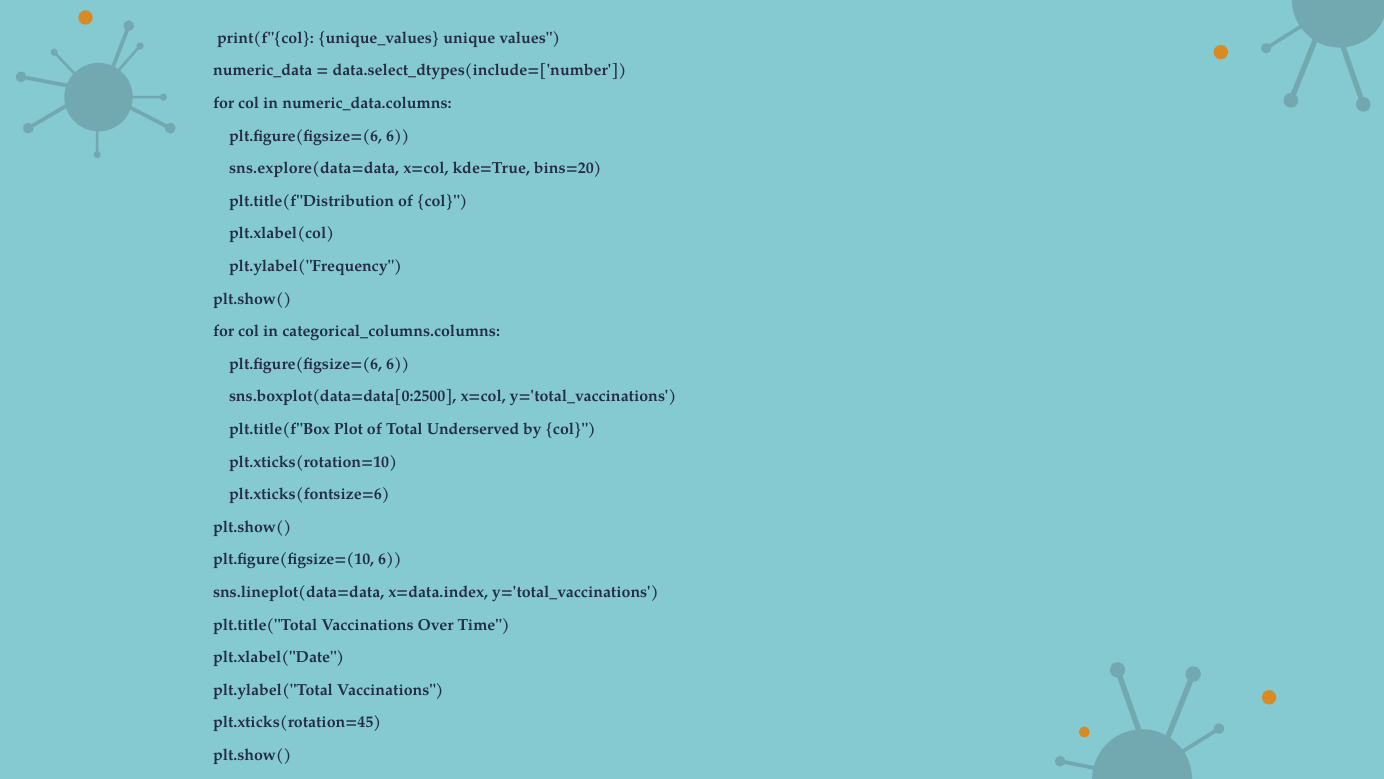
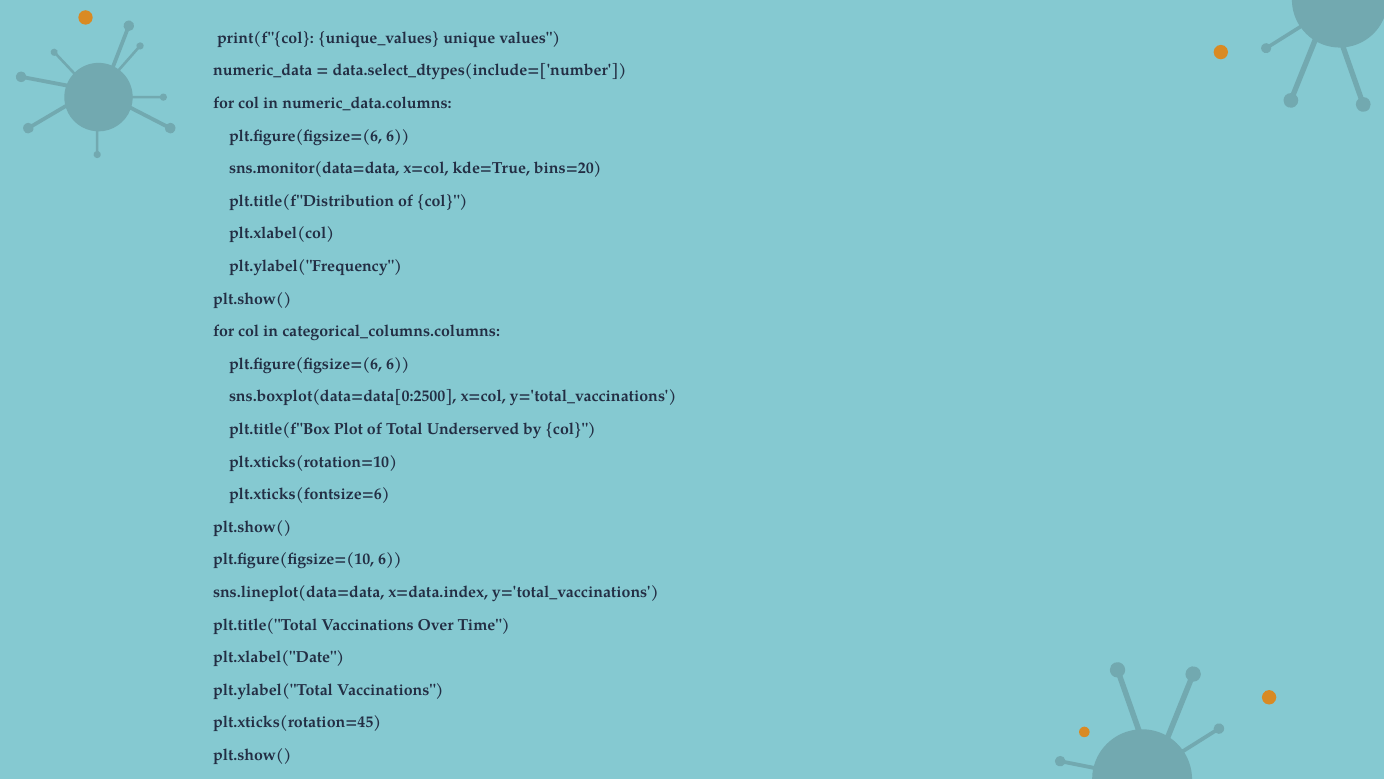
sns.explore(data=data: sns.explore(data=data -> sns.monitor(data=data
